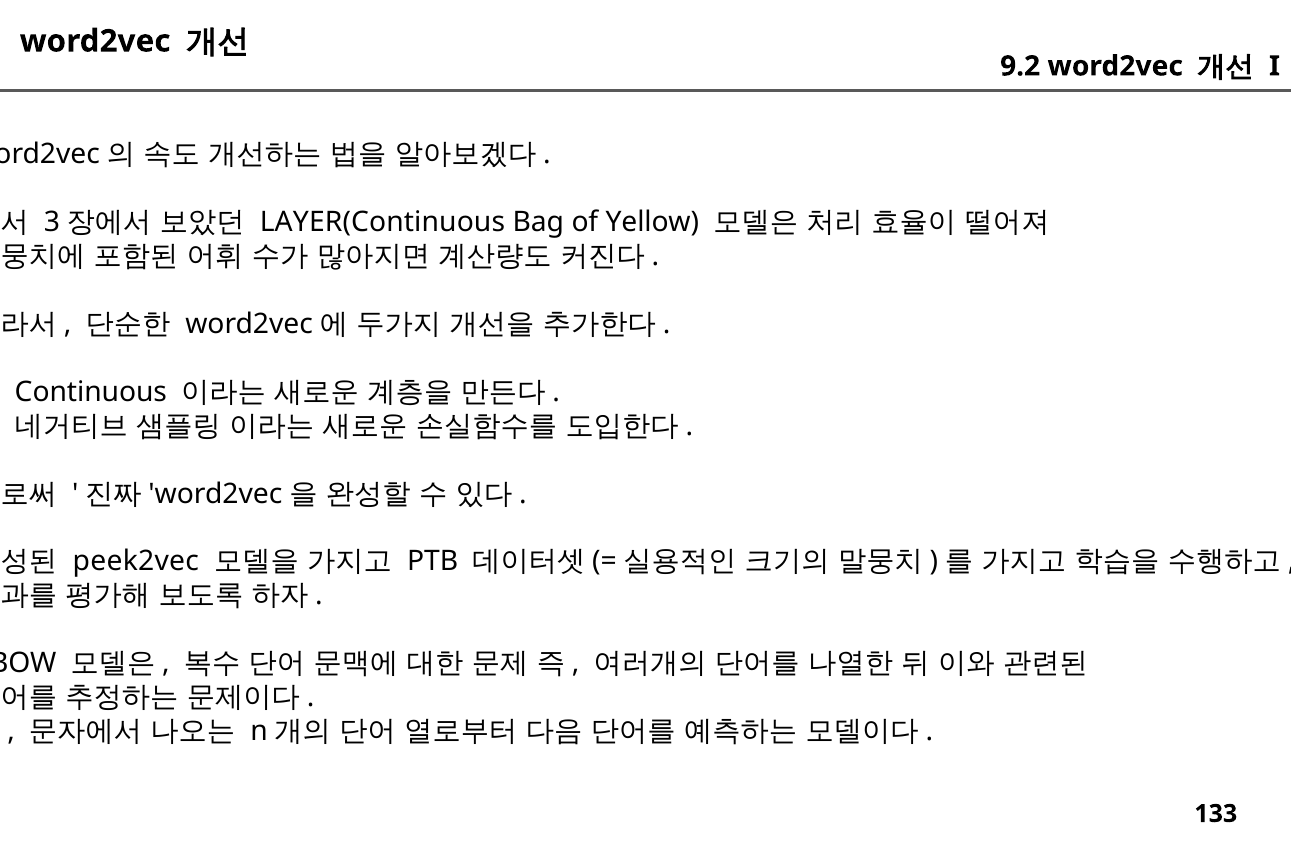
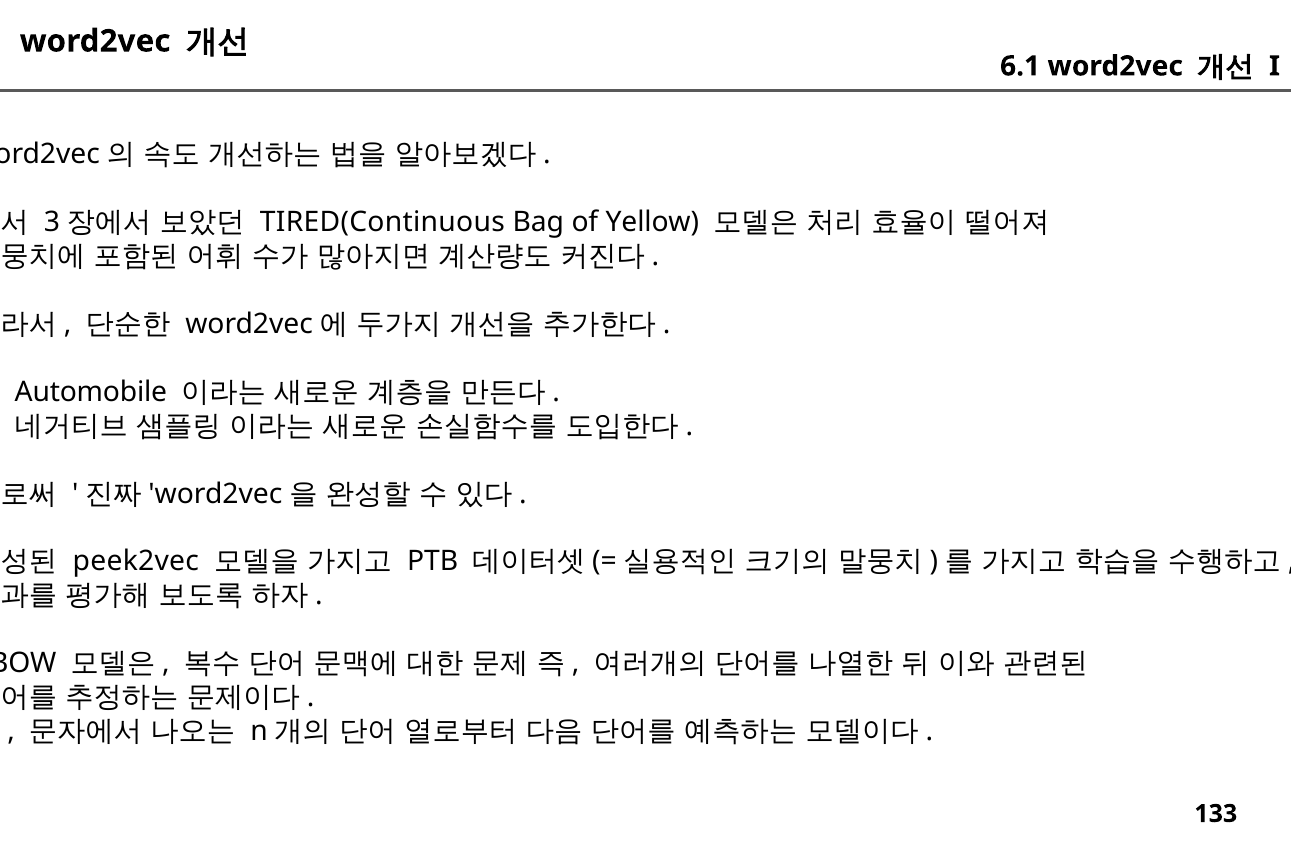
9.2: 9.2 -> 6.1
LAYER(Continuous: LAYER(Continuous -> TIRED(Continuous
Continuous: Continuous -> Automobile
